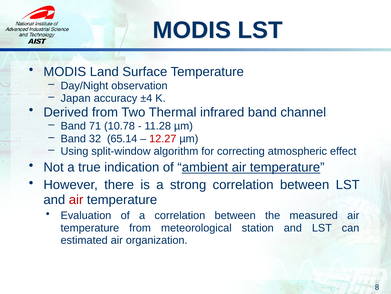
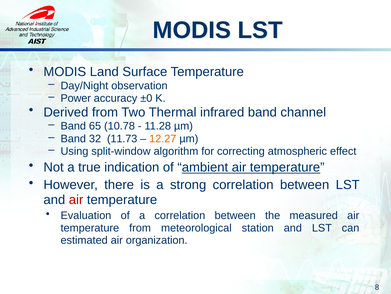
Japan: Japan -> Power
±4: ±4 -> ±0
71: 71 -> 65
65.14: 65.14 -> 11.73
12.27 colour: red -> orange
